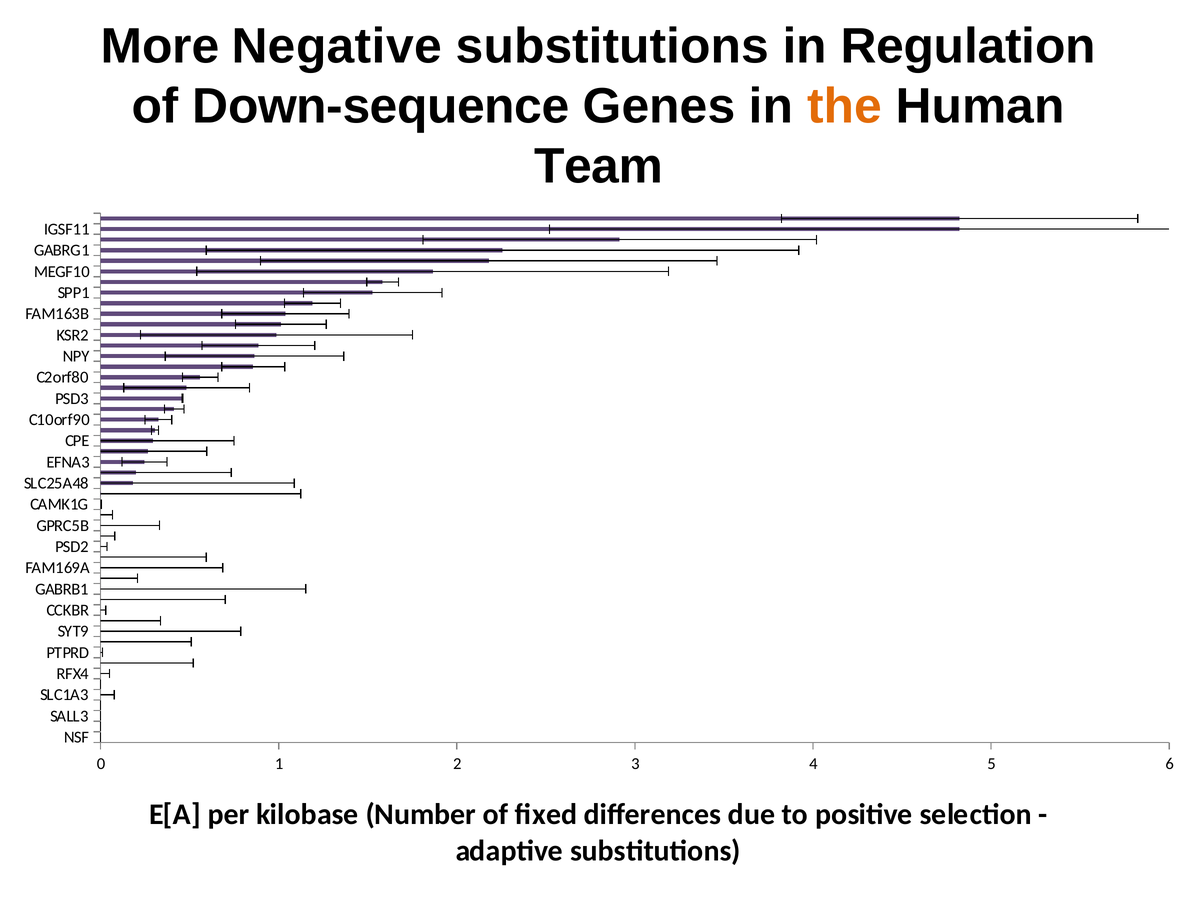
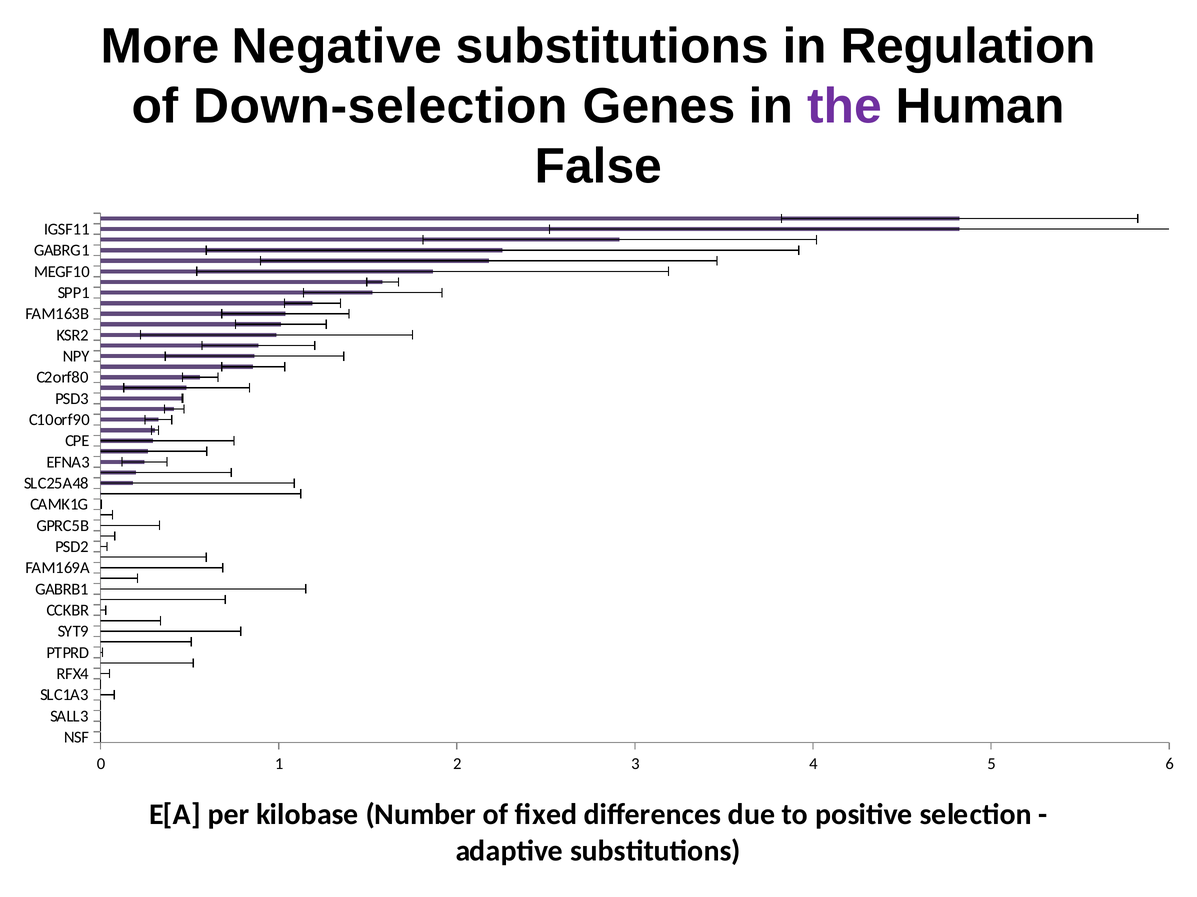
Down-sequence: Down-sequence -> Down-selection
the colour: orange -> purple
Team: Team -> False
